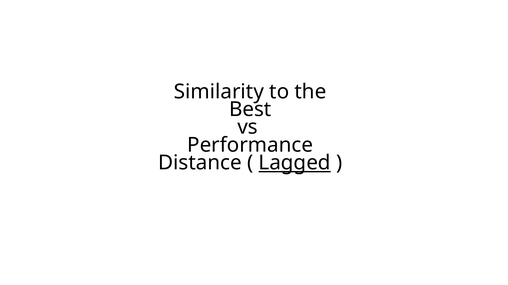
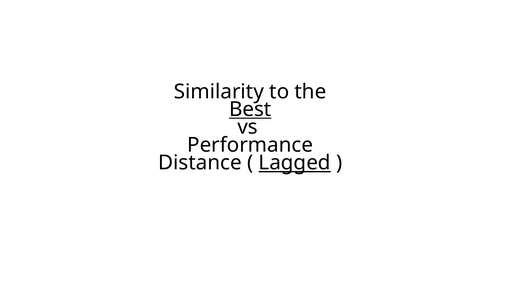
Best underline: none -> present
